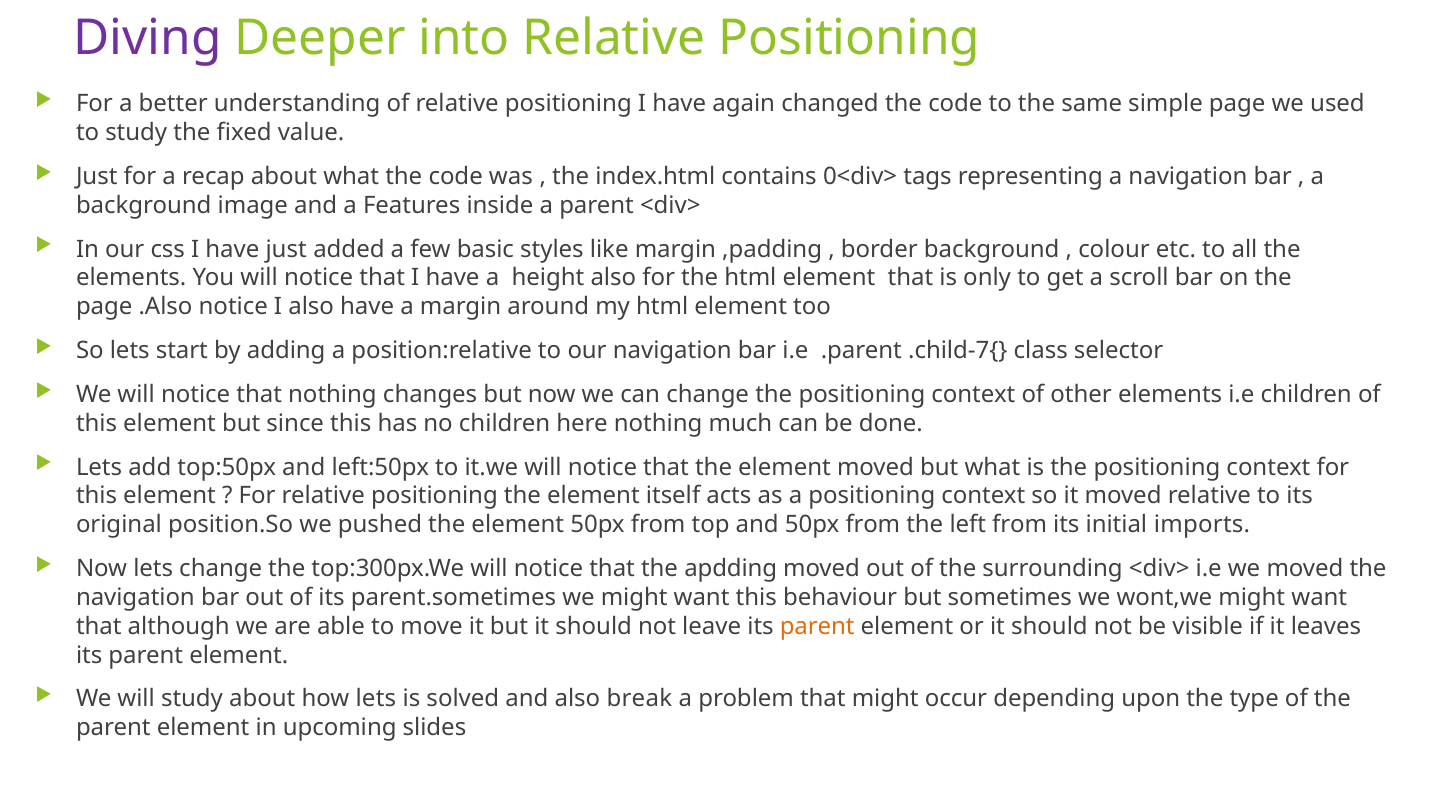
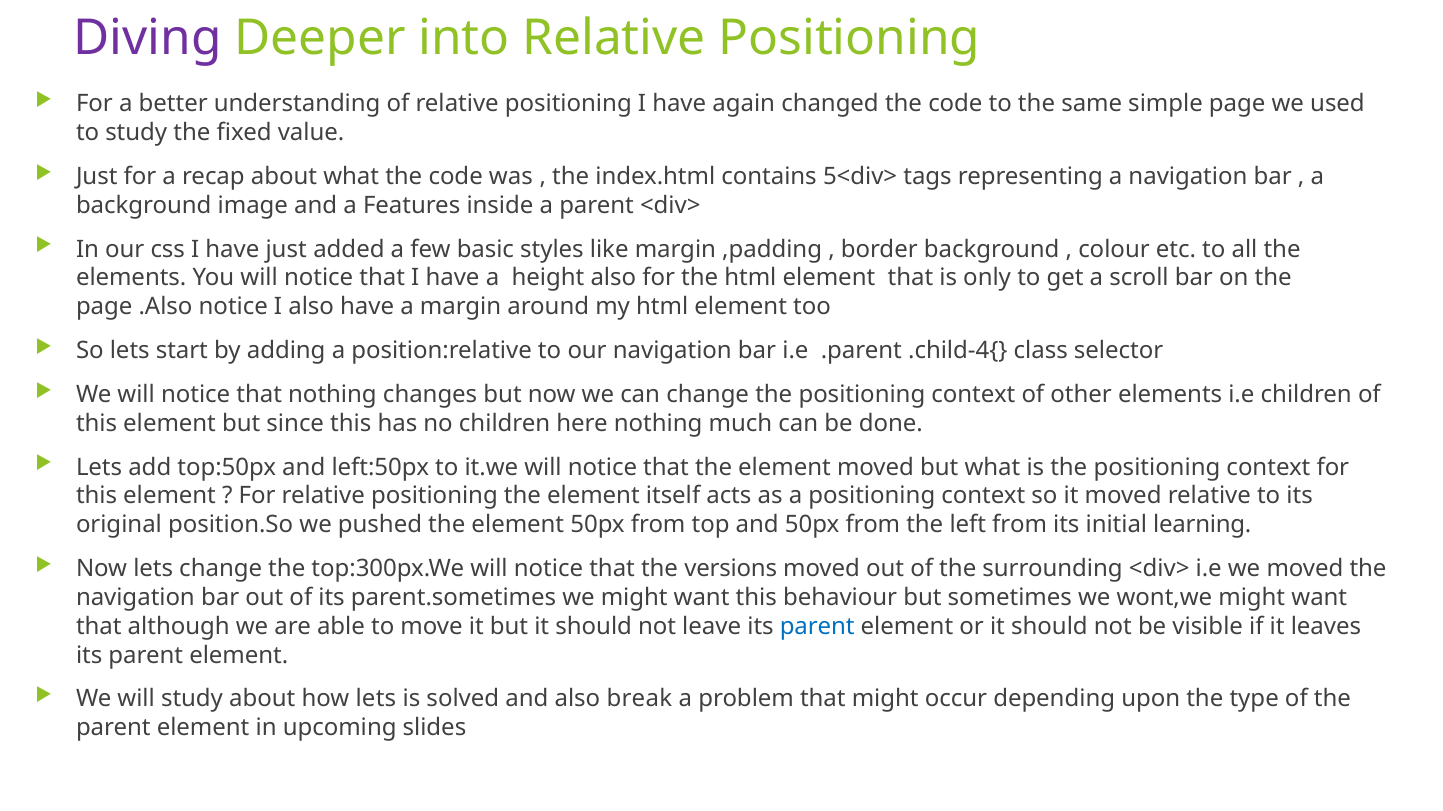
0<div>: 0<div> -> 5<div>
.child-7{: .child-7{ -> .child-4{
imports: imports -> learning
apdding: apdding -> versions
parent at (817, 627) colour: orange -> blue
